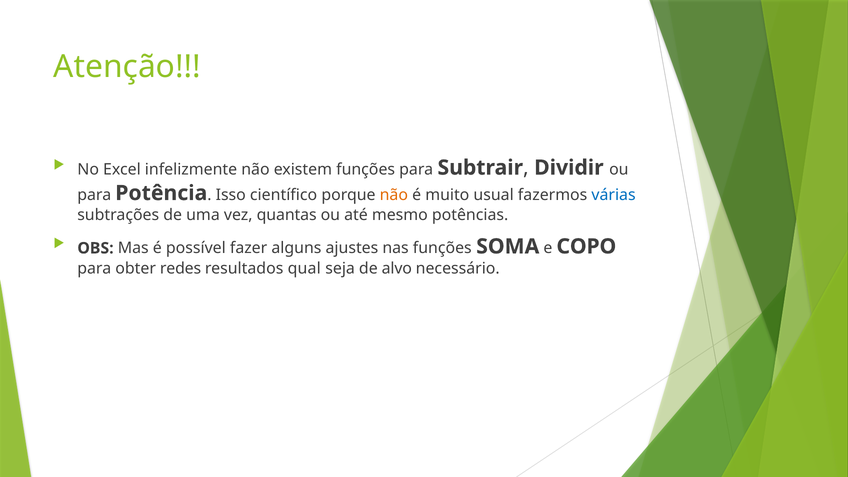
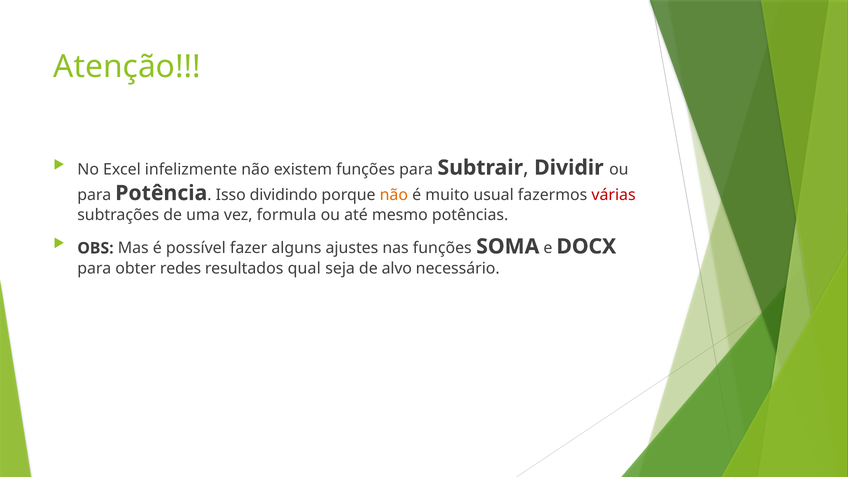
científico: científico -> dividindo
várias colour: blue -> red
quantas: quantas -> formula
COPO: COPO -> DOCX
